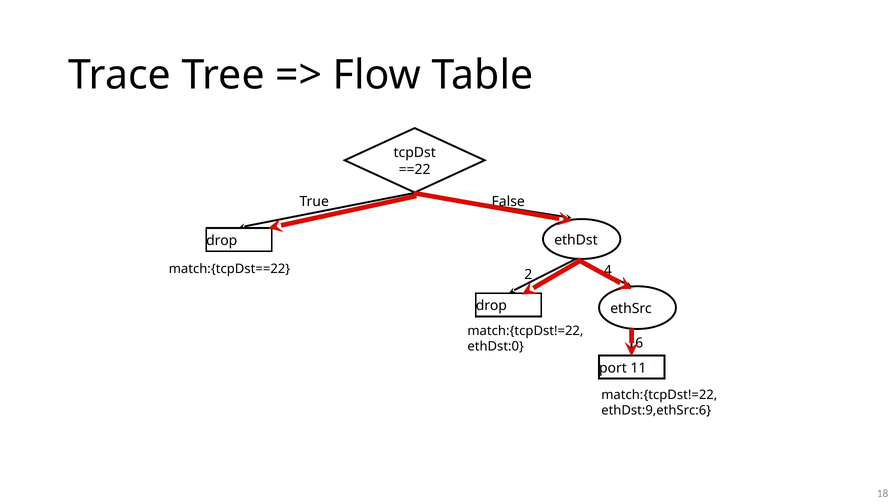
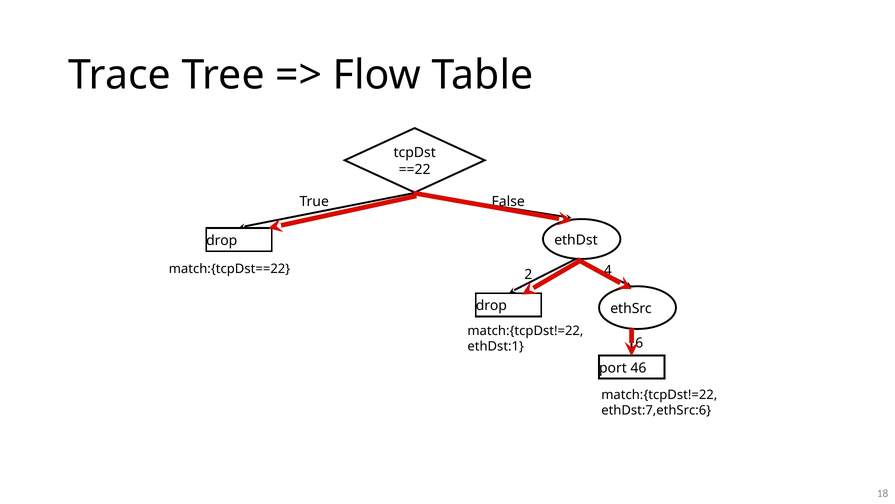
ethDst:0: ethDst:0 -> ethDst:1
11: 11 -> 46
ethDst:9,ethSrc:6: ethDst:9,ethSrc:6 -> ethDst:7,ethSrc:6
